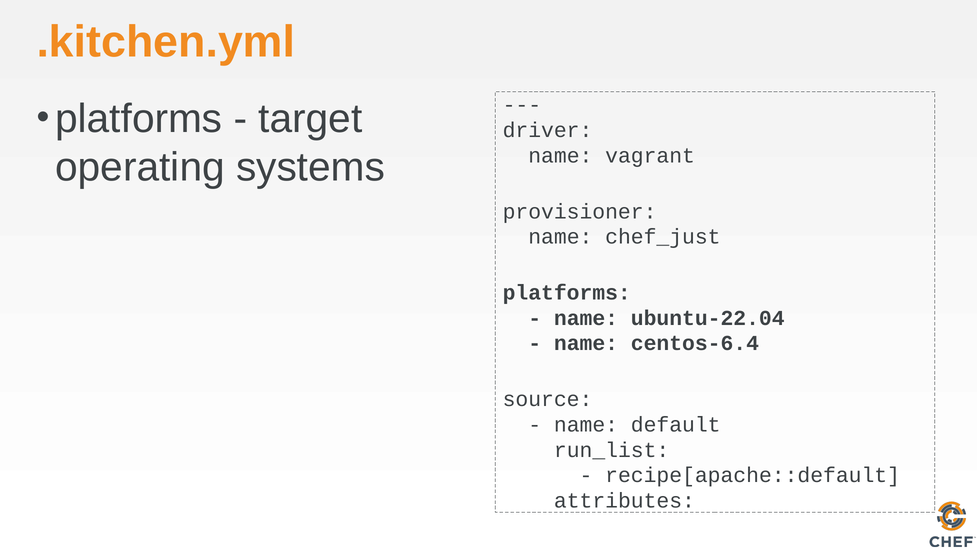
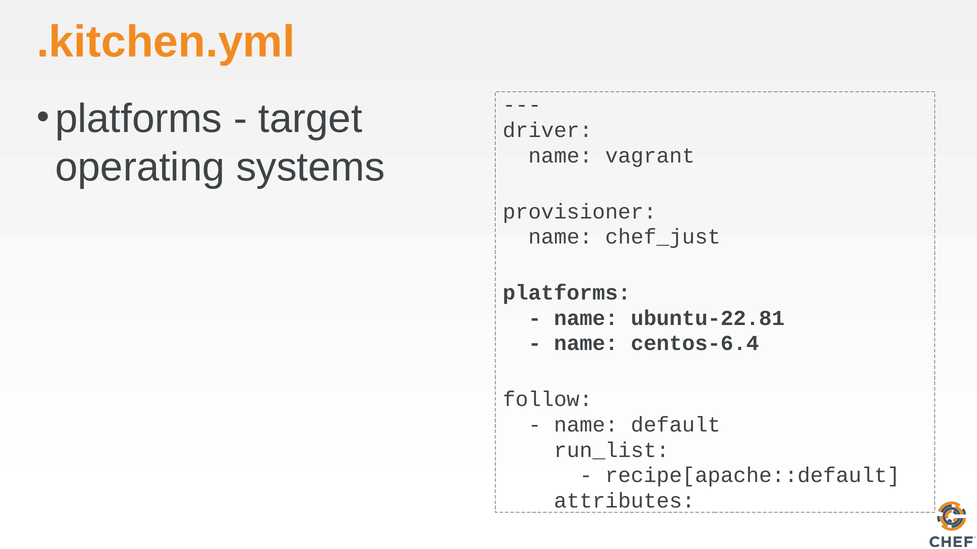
ubuntu-22.04: ubuntu-22.04 -> ubuntu-22.81
source: source -> follow
